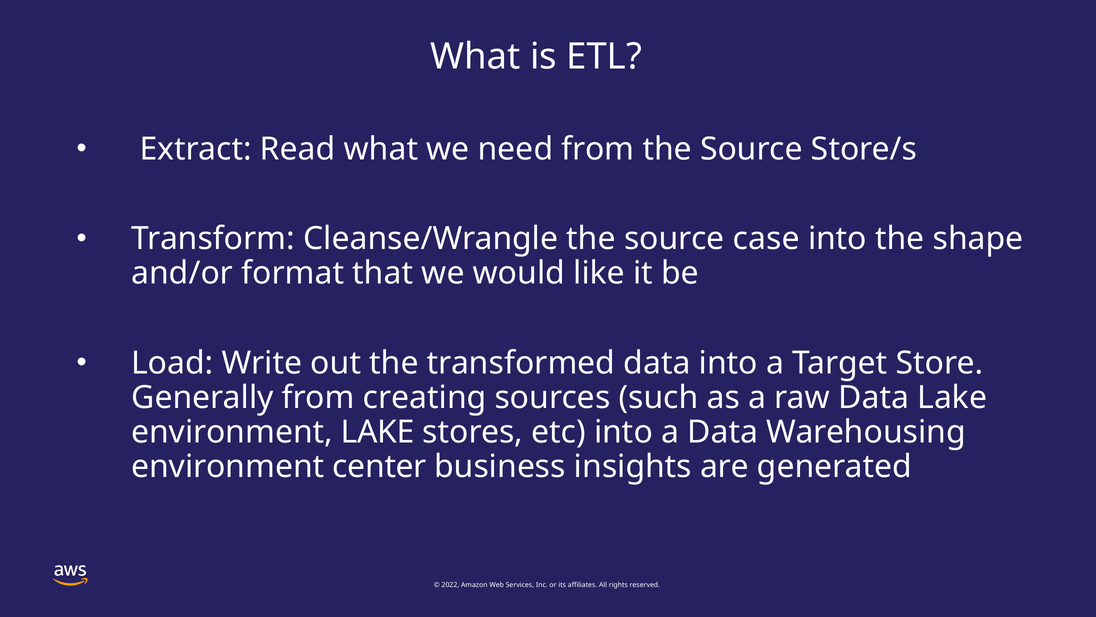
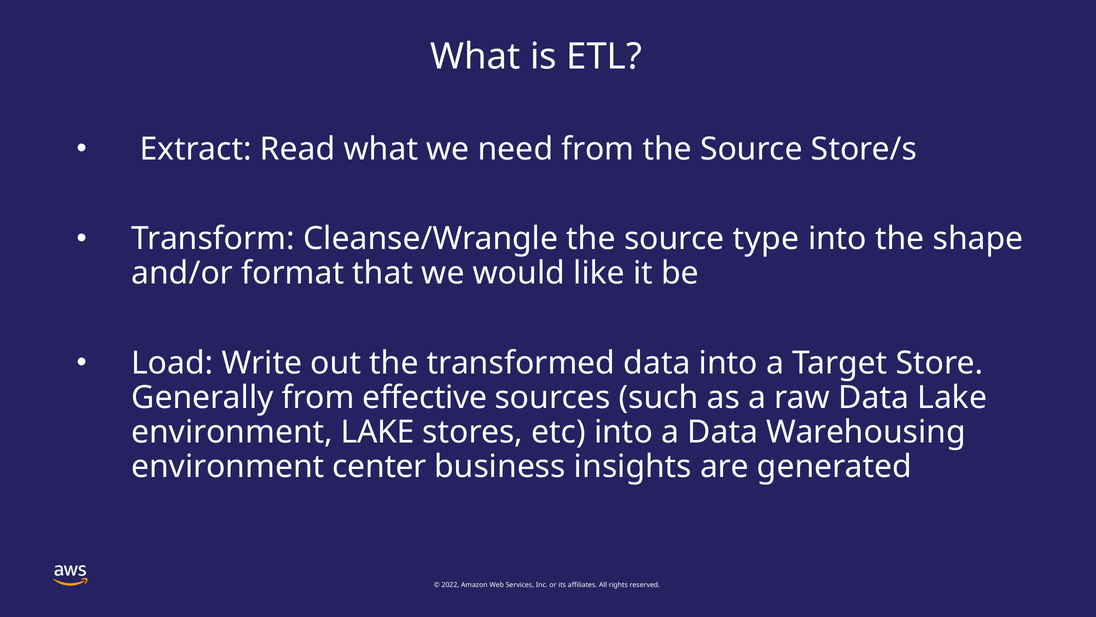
case: case -> type
creating: creating -> effective
